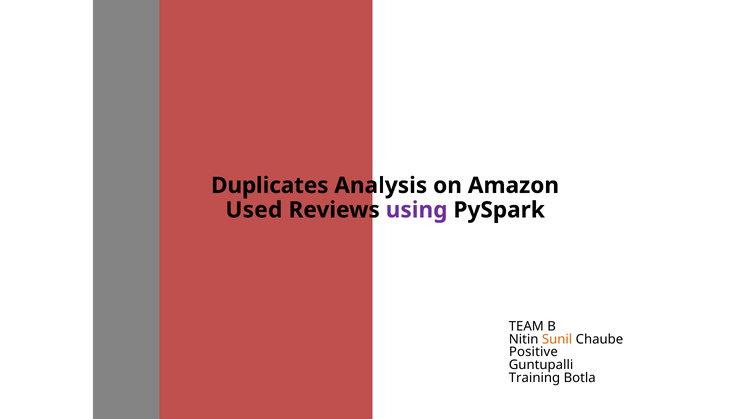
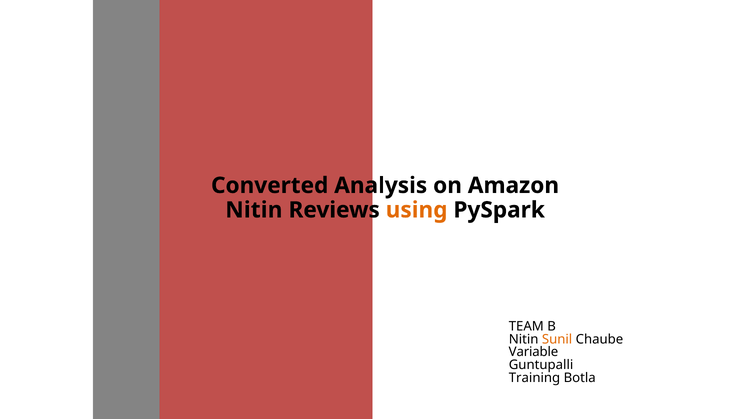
Duplicates: Duplicates -> Converted
Used at (254, 210): Used -> Nitin
using colour: purple -> orange
Positive: Positive -> Variable
